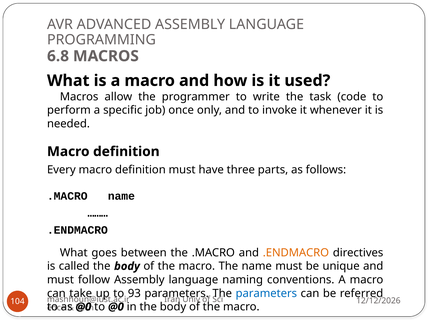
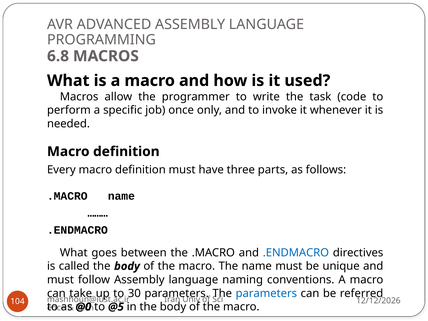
.ENDMACRO at (296, 253) colour: orange -> blue
93: 93 -> 30
to @0: @0 -> @5
